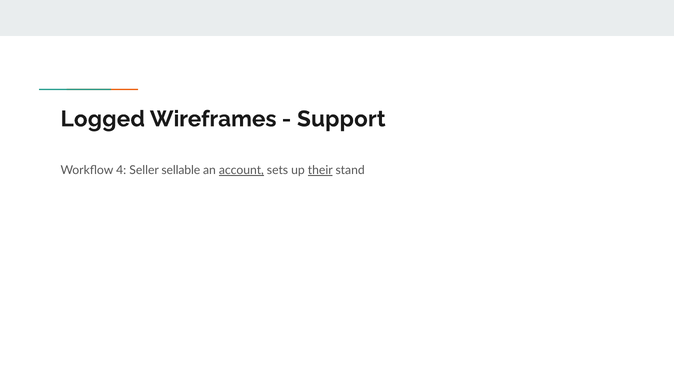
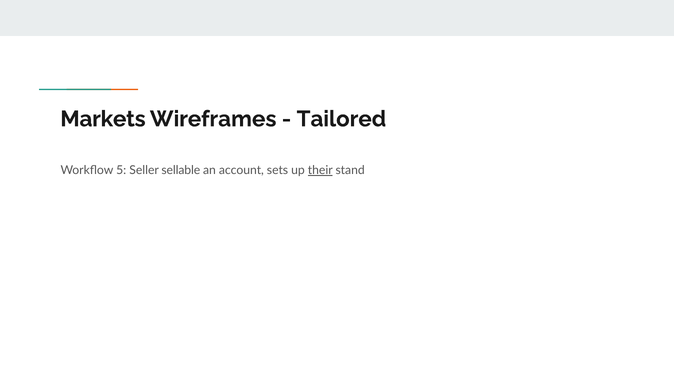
Logged: Logged -> Markets
Support: Support -> Tailored
4: 4 -> 5
account underline: present -> none
